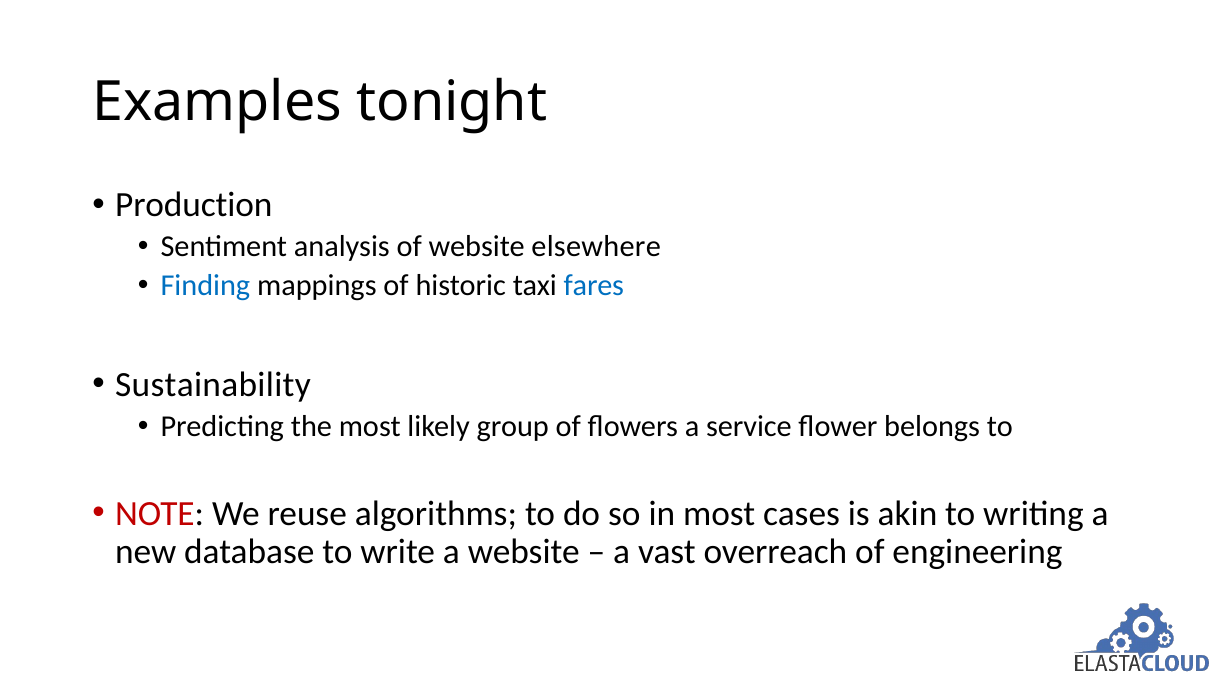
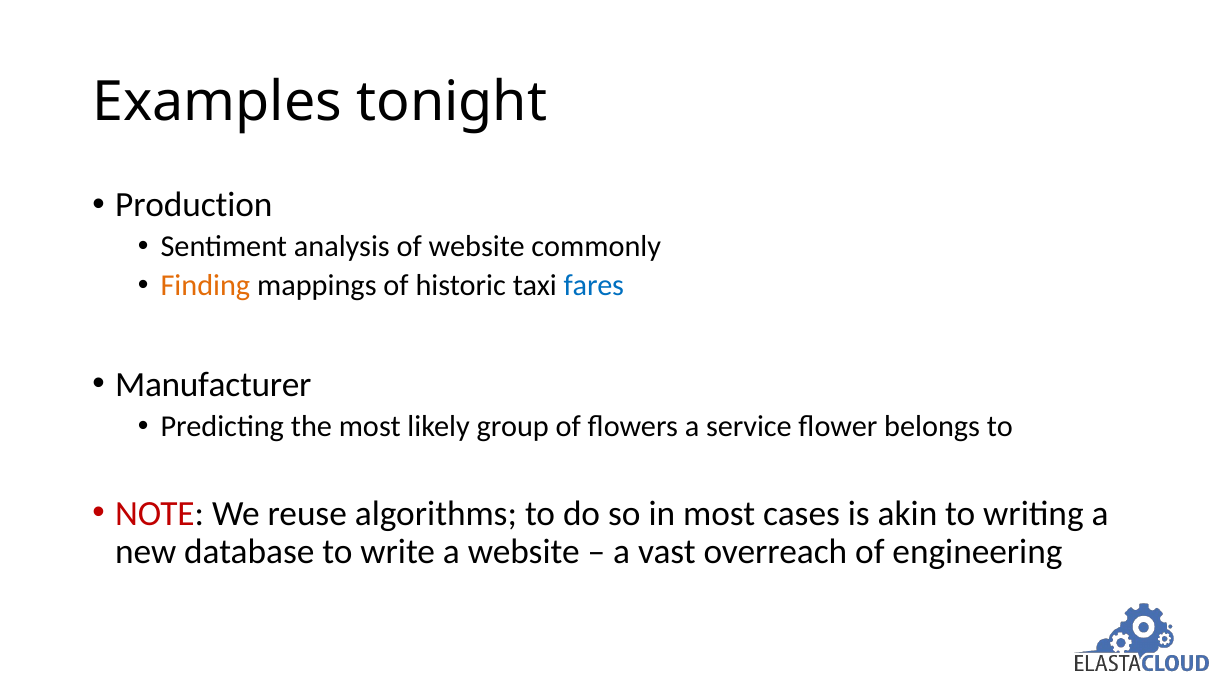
elsewhere: elsewhere -> commonly
Finding colour: blue -> orange
Sustainability: Sustainability -> Manufacturer
